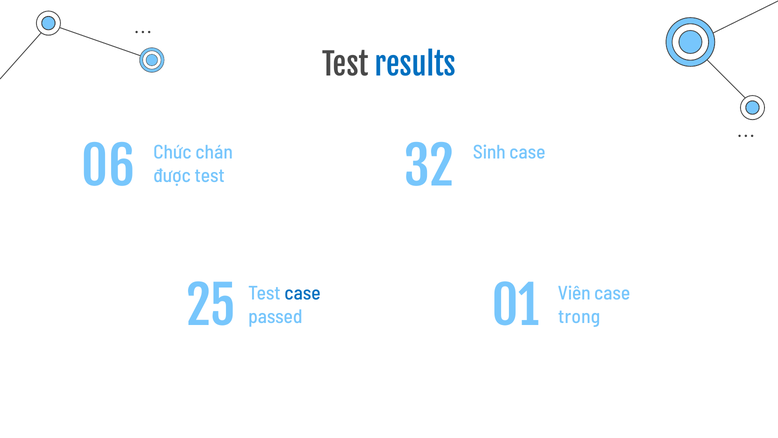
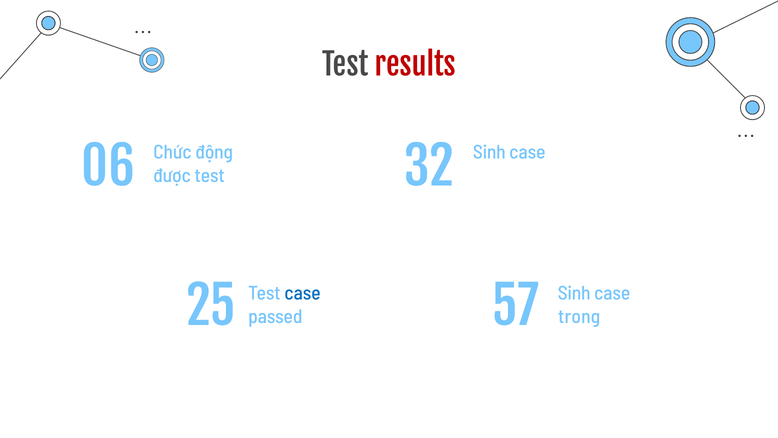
results colour: blue -> red
chán: chán -> động
Viên at (574, 293): Viên -> Sinh
01: 01 -> 57
